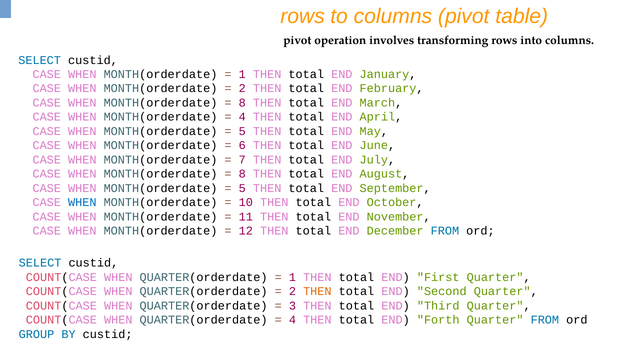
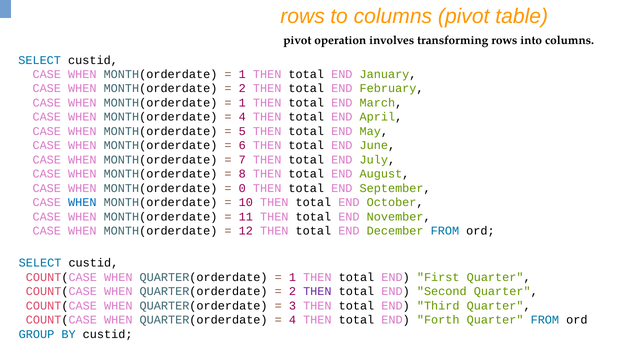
8 at (242, 103): 8 -> 1
5 at (242, 188): 5 -> 0
THEN at (317, 291) colour: orange -> purple
